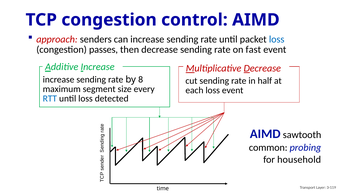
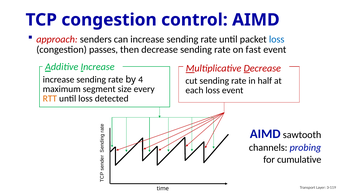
8: 8 -> 4
RTT colour: blue -> orange
common: common -> channels
household: household -> cumulative
